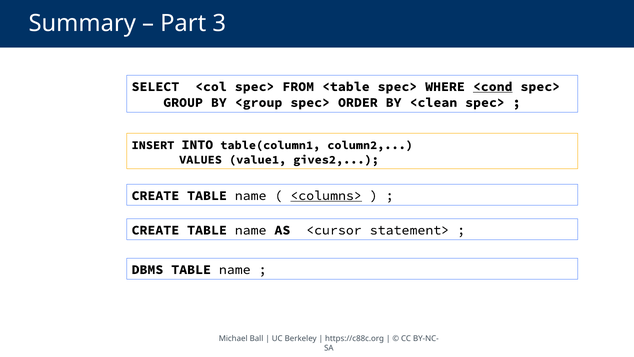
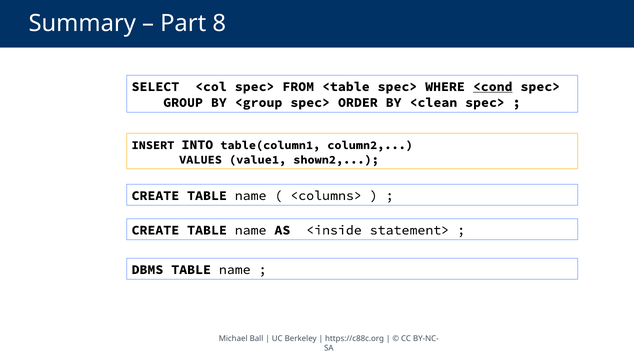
3: 3 -> 8
gives2: gives2 -> shown2
<columns> underline: present -> none
<cursor: <cursor -> <inside
